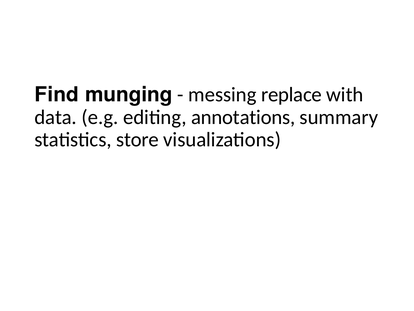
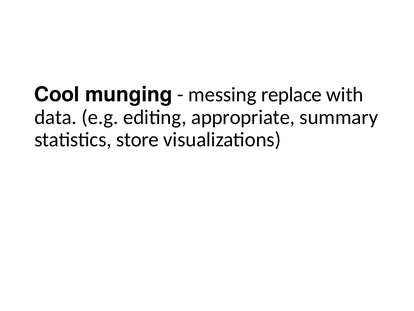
Find: Find -> Cool
annotations: annotations -> appropriate
